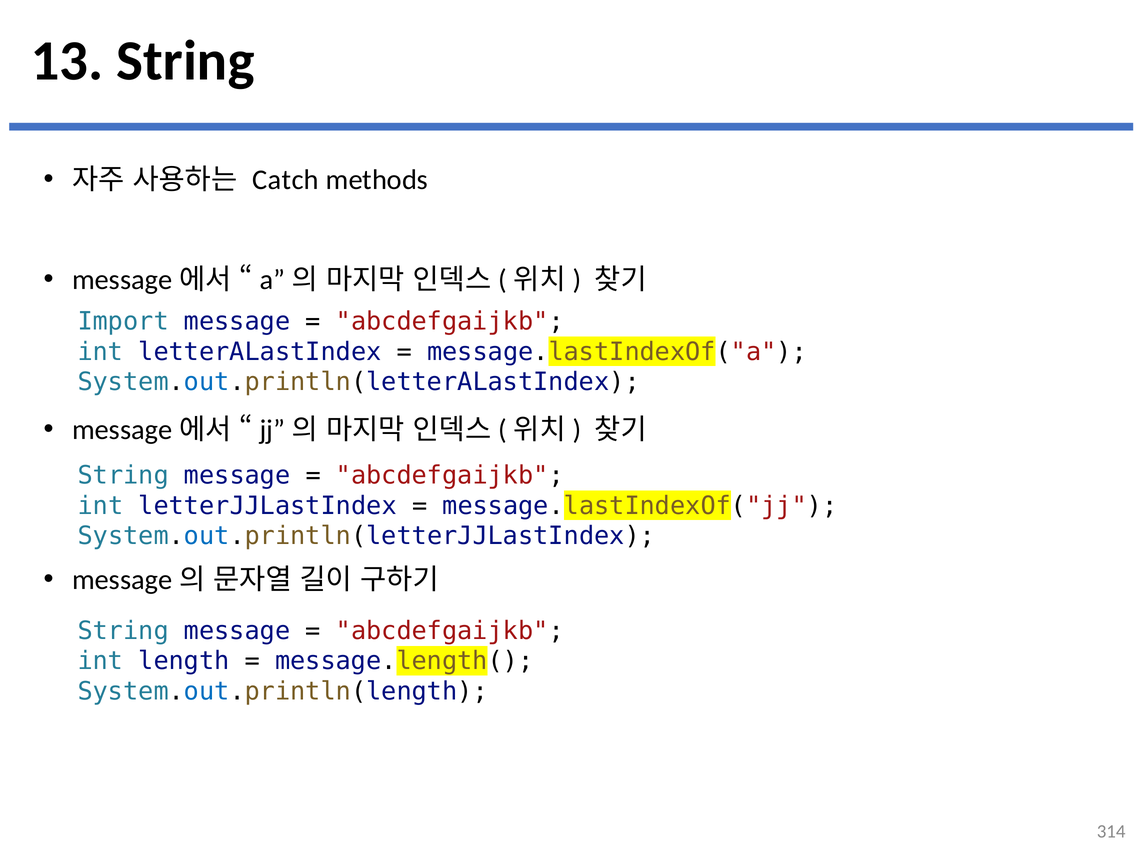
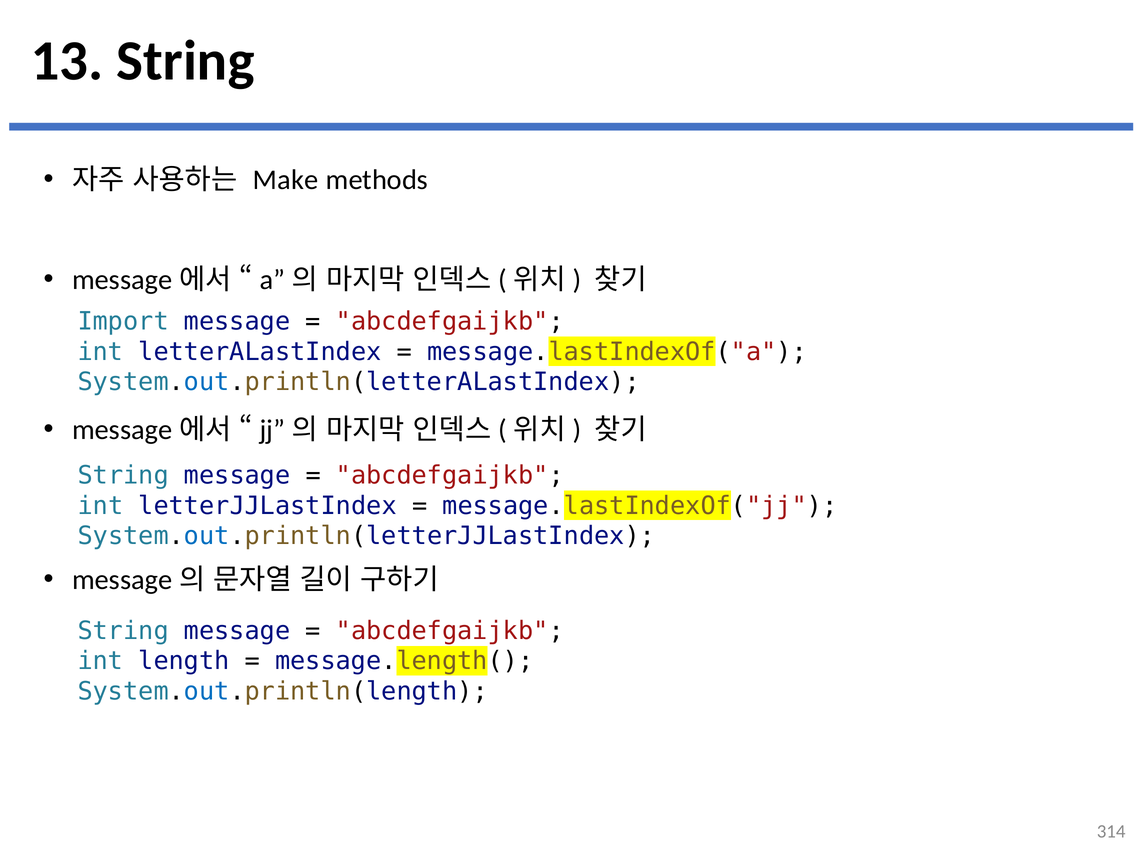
Catch: Catch -> Make
